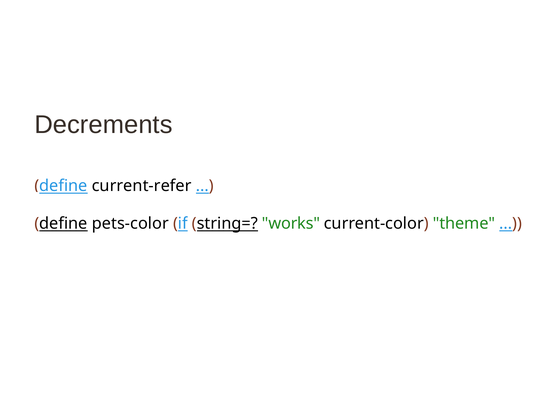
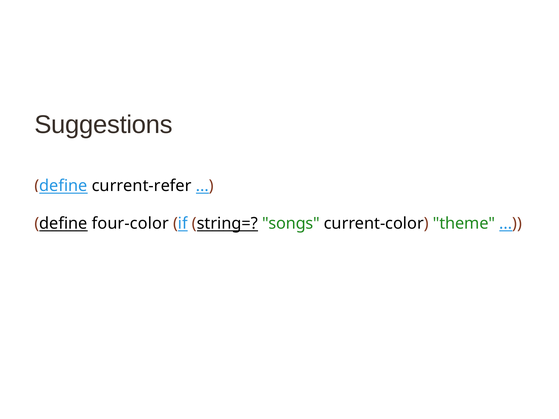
Decrements: Decrements -> Suggestions
pets-color: pets-color -> four-color
works: works -> songs
